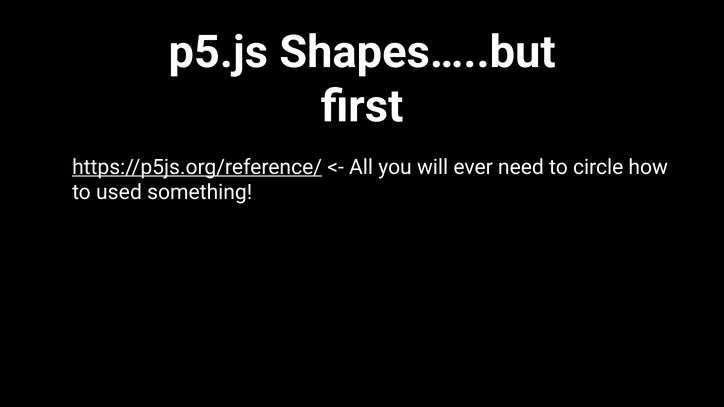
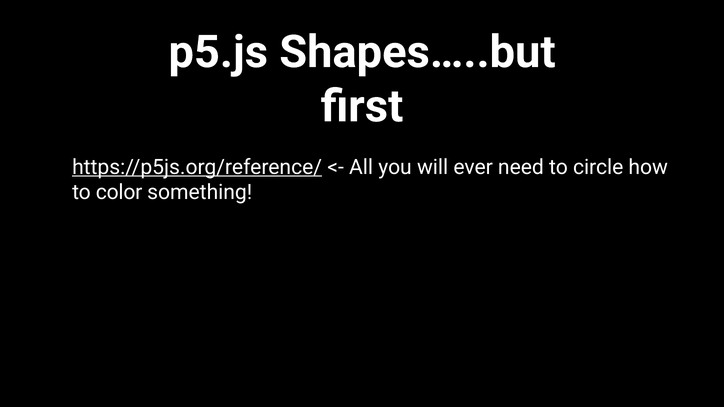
used: used -> color
